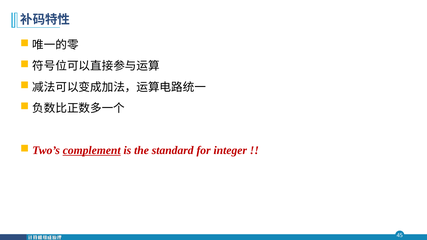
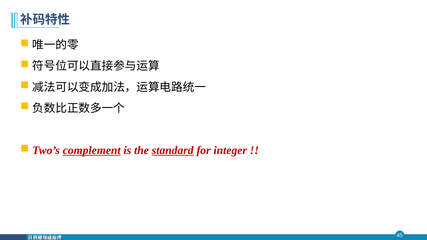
standard underline: none -> present
